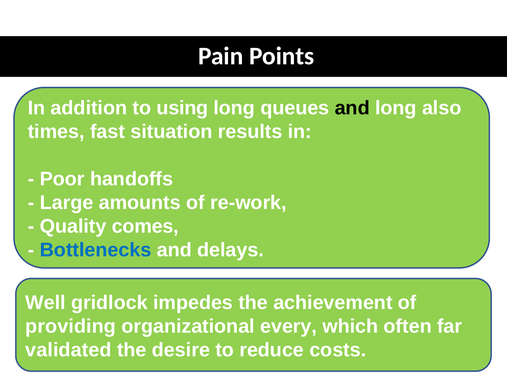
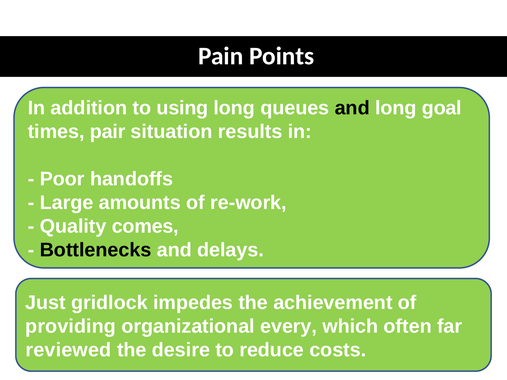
also: also -> goal
fast: fast -> pair
Bottlenecks colour: blue -> black
Well: Well -> Just
validated: validated -> reviewed
